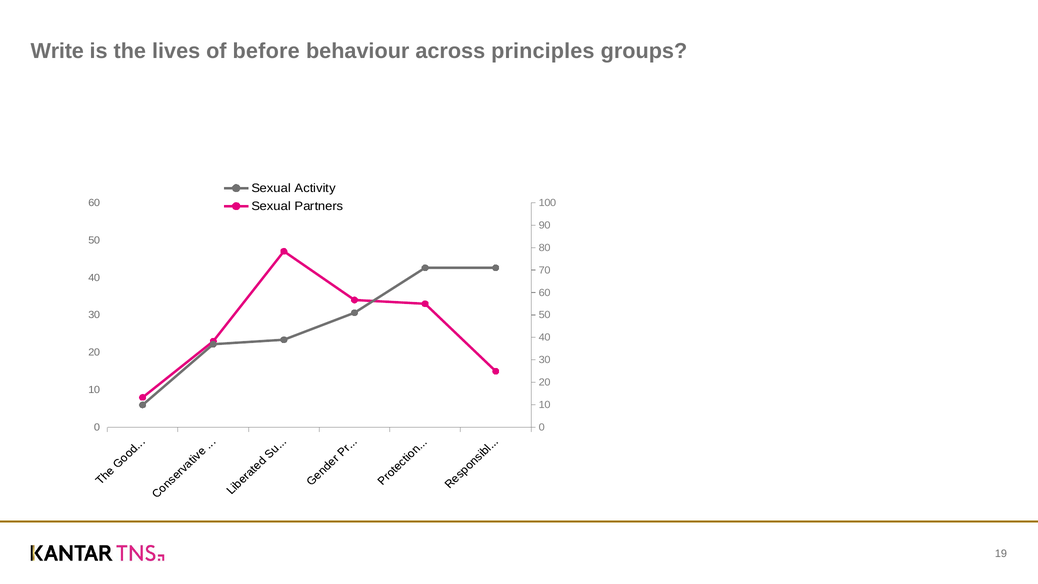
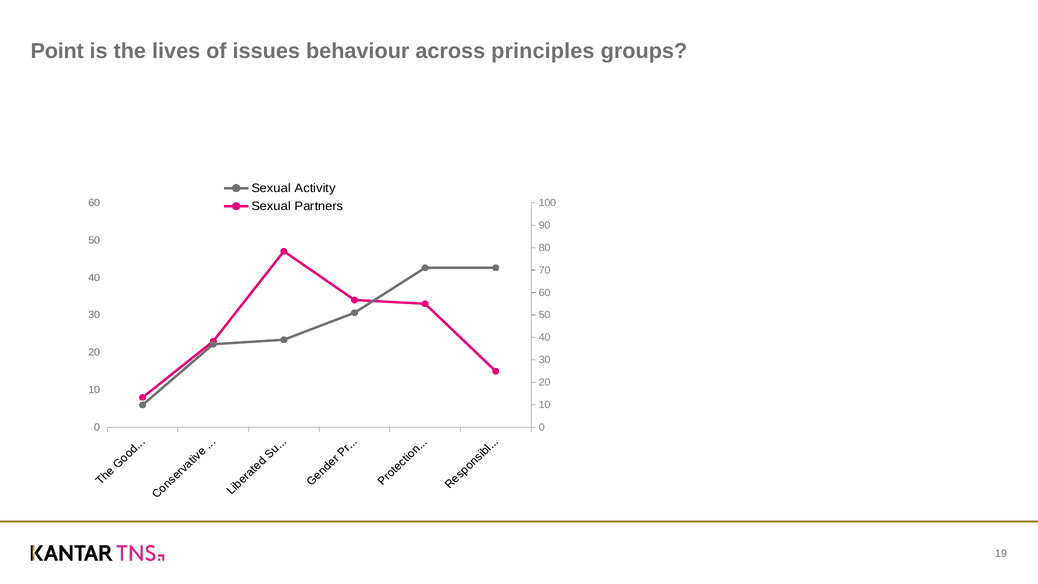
Write: Write -> Point
before: before -> issues
